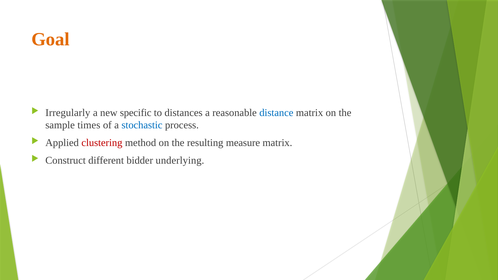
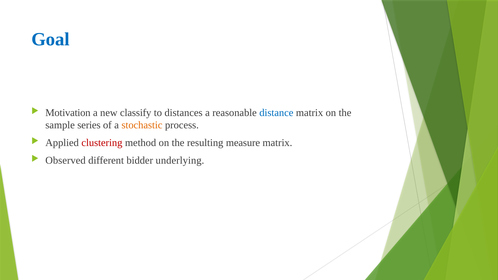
Goal colour: orange -> blue
Irregularly: Irregularly -> Motivation
specific: specific -> classify
times: times -> series
stochastic colour: blue -> orange
Construct: Construct -> Observed
